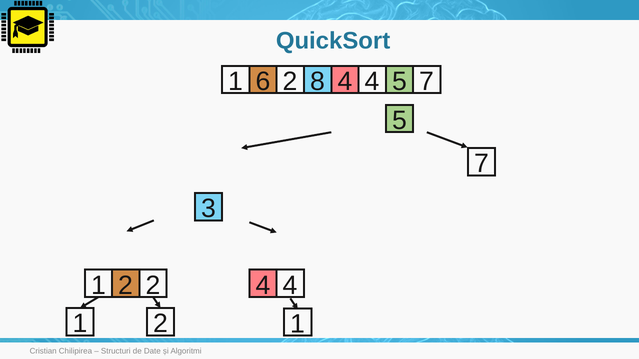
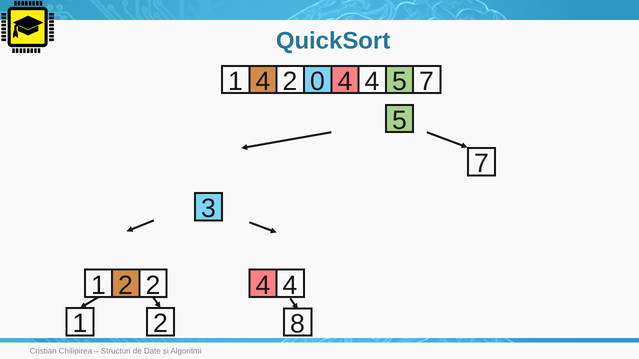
1 6: 6 -> 4
8: 8 -> 0
2 1: 1 -> 8
